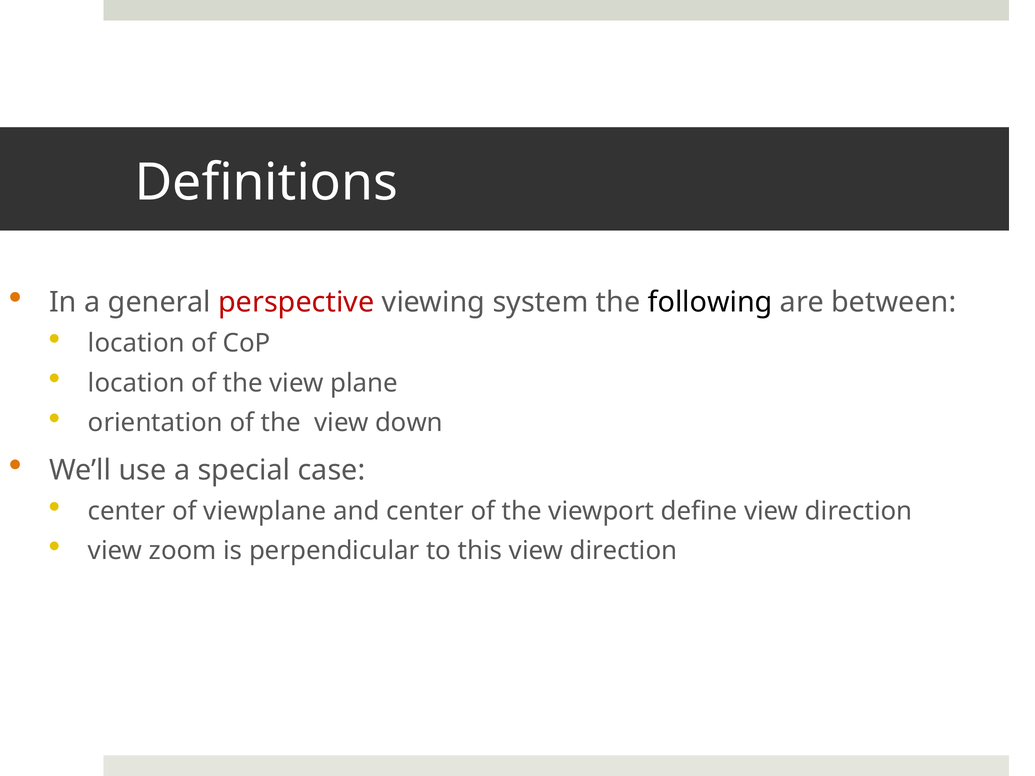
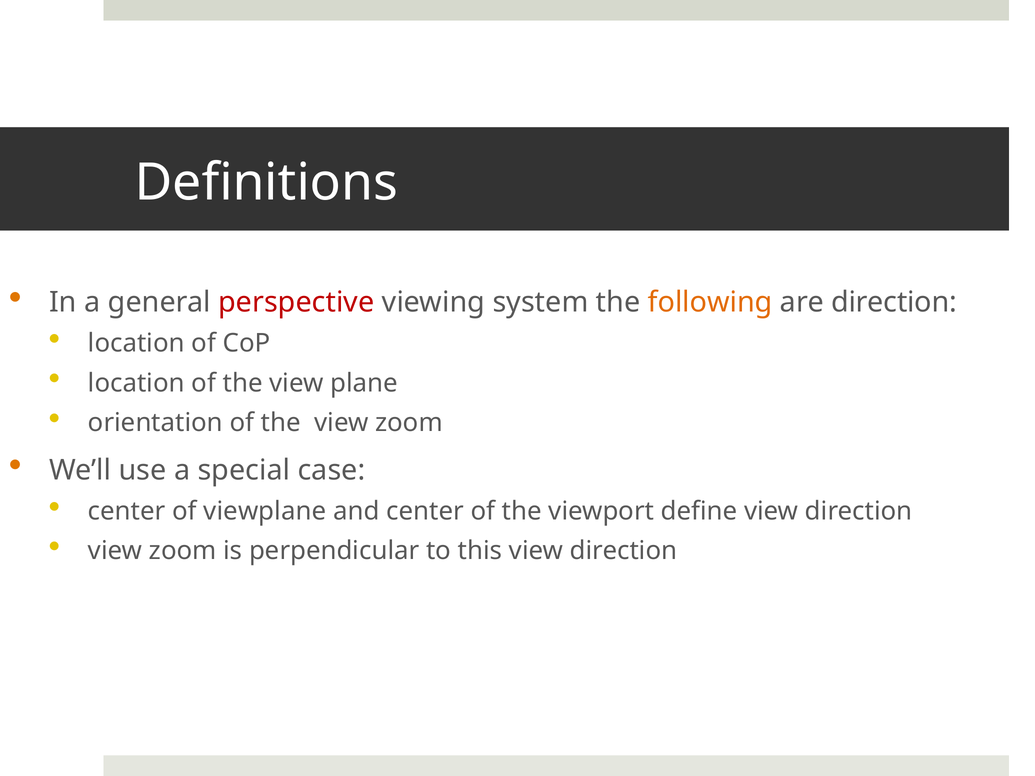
following colour: black -> orange
are between: between -> direction
the view down: down -> zoom
